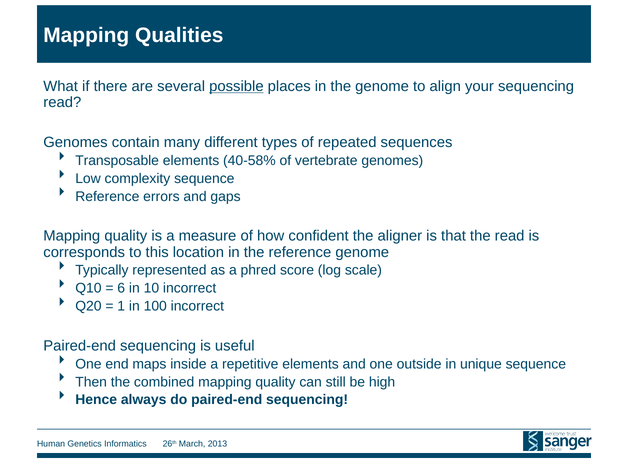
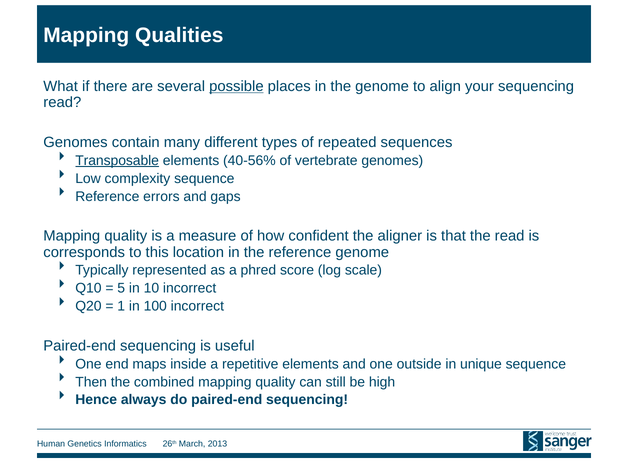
Transposable underline: none -> present
40-58%: 40-58% -> 40-56%
6: 6 -> 5
